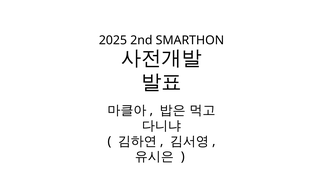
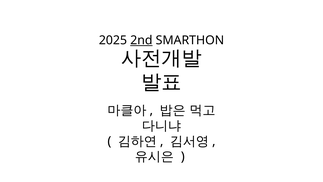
2nd underline: none -> present
